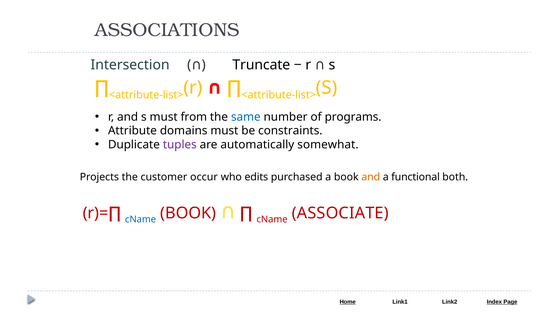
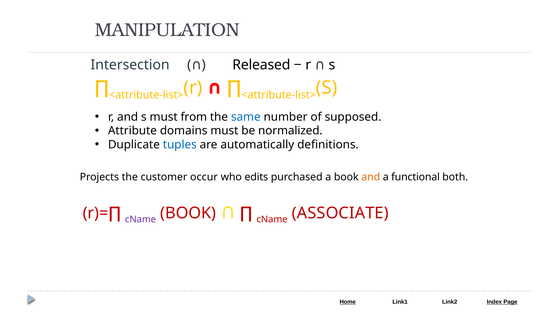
ASSOCIATIONS: ASSOCIATIONS -> MANIPULATION
Truncate: Truncate -> Released
programs: programs -> supposed
constraints: constraints -> normalized
tuples colour: purple -> blue
somewhat: somewhat -> definitions
cName at (141, 220) colour: blue -> purple
